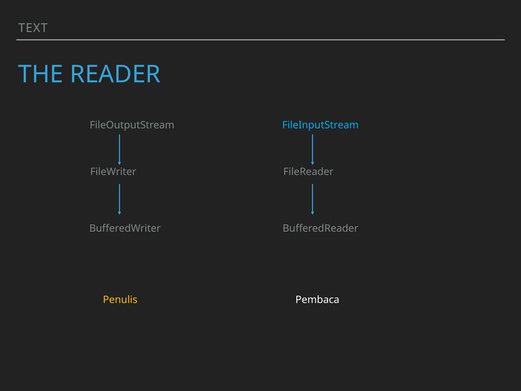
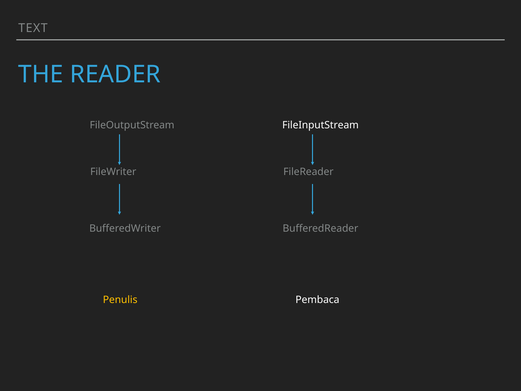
FileInputStream colour: light blue -> white
